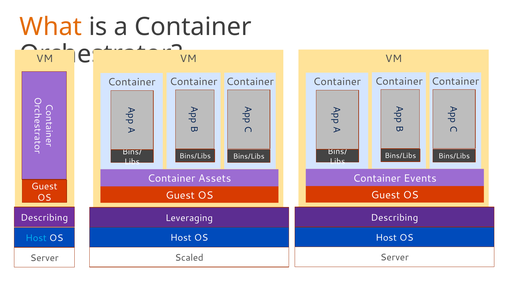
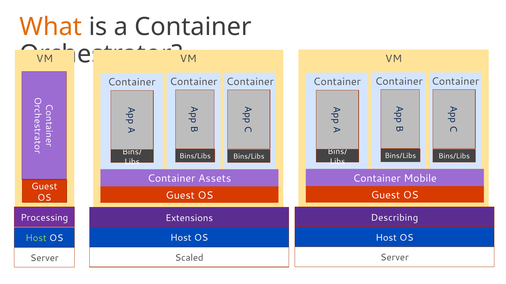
Events: Events -> Mobile
Describing at (44, 218): Describing -> Processing
Leveraging: Leveraging -> Extensions
Host at (36, 239) colour: light blue -> light green
